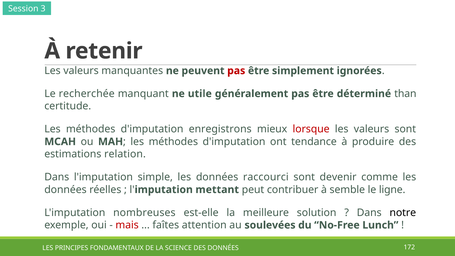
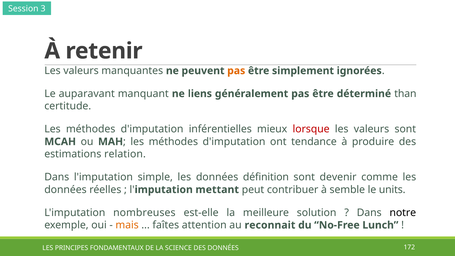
pas at (236, 71) colour: red -> orange
recherchée: recherchée -> auparavant
utile: utile -> liens
enregistrons: enregistrons -> inférentielles
raccourci: raccourci -> définition
ligne: ligne -> units
mais colour: red -> orange
soulevées: soulevées -> reconnait
